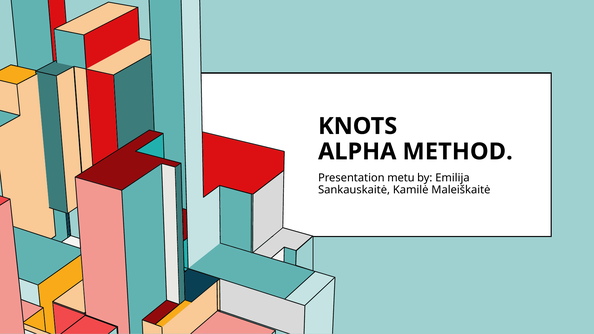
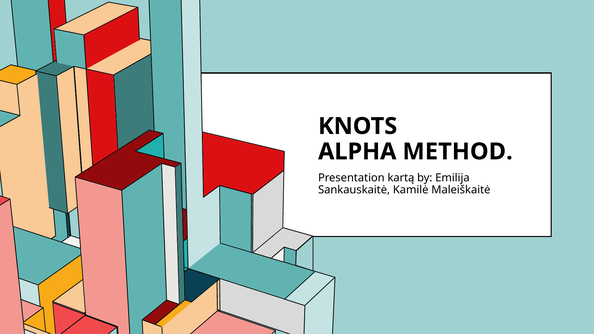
metu: metu -> kartą
